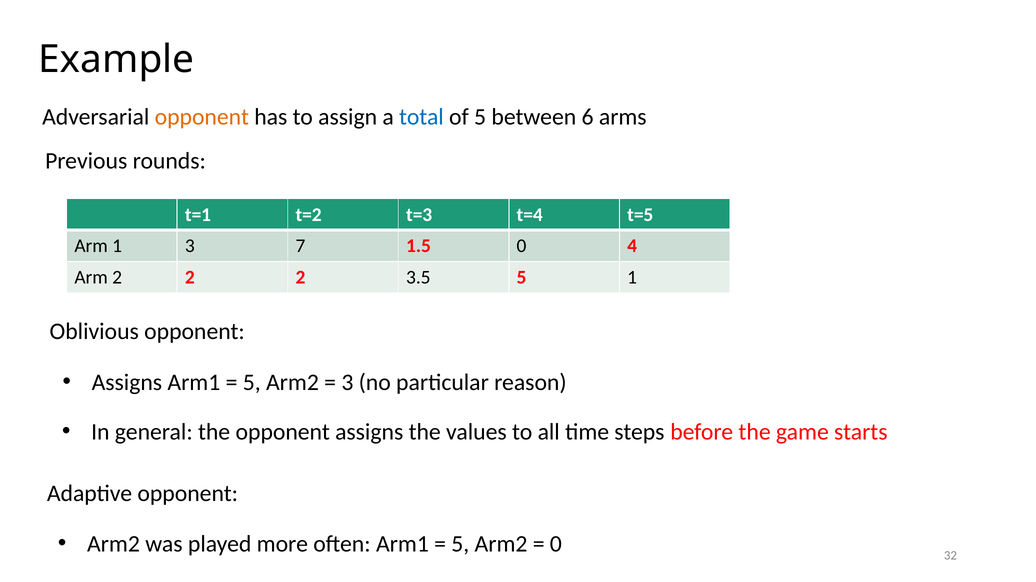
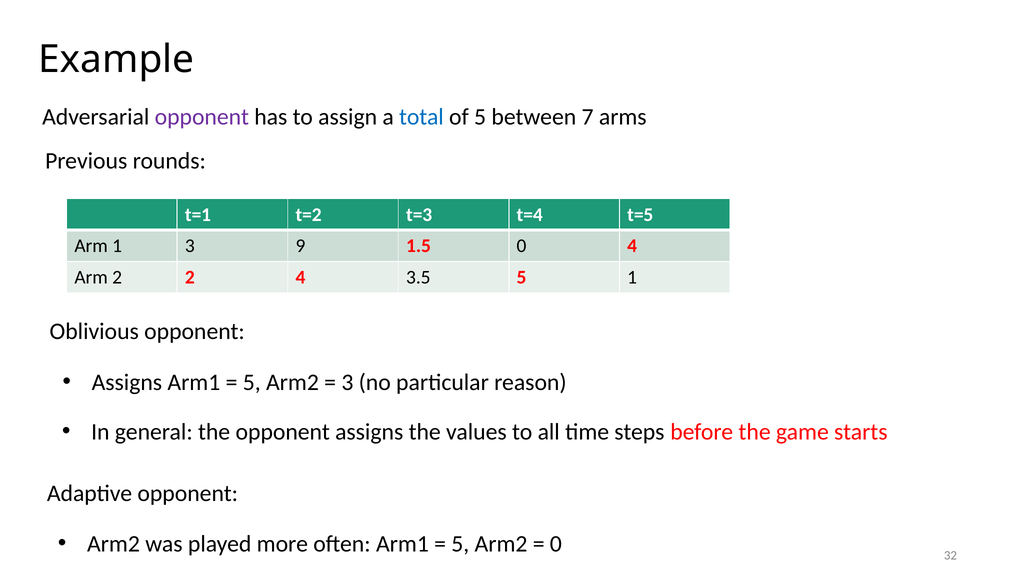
opponent at (202, 117) colour: orange -> purple
6: 6 -> 7
7: 7 -> 9
2 2 2: 2 -> 4
